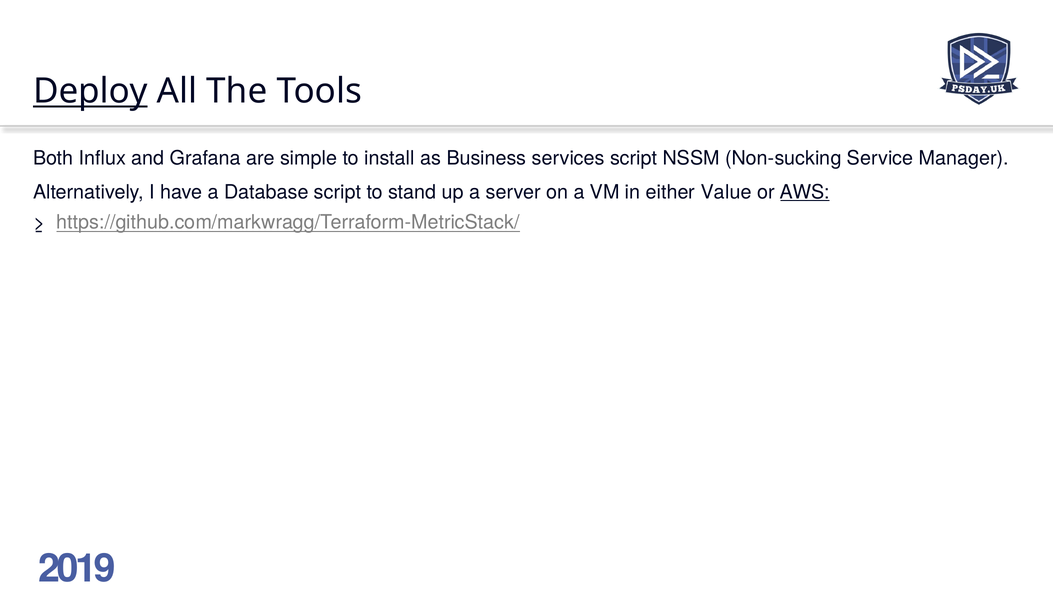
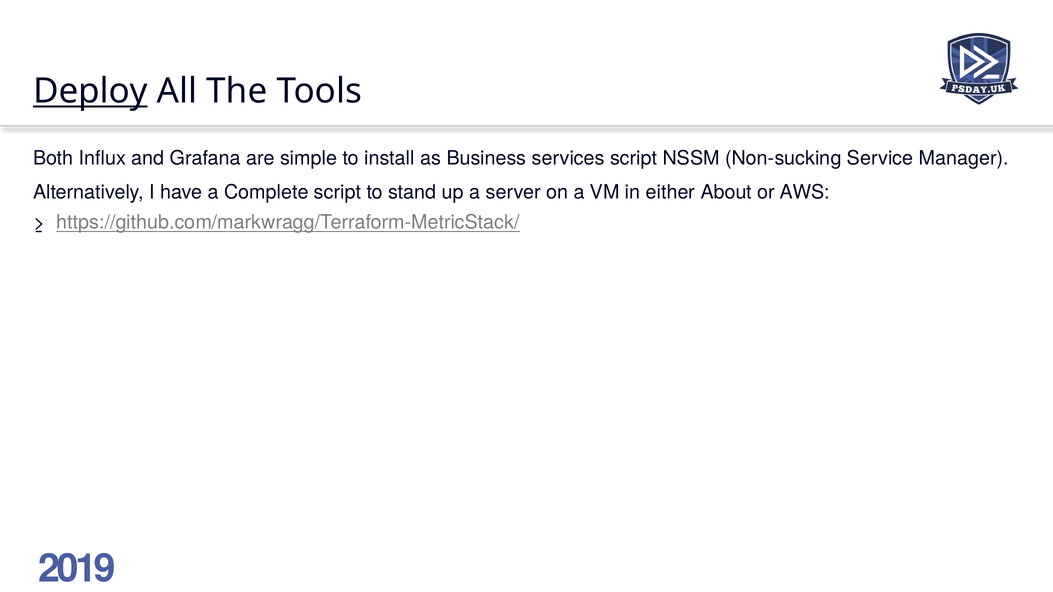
Database: Database -> Complete
Value: Value -> About
AWS underline: present -> none
